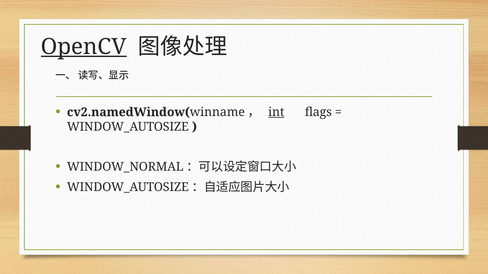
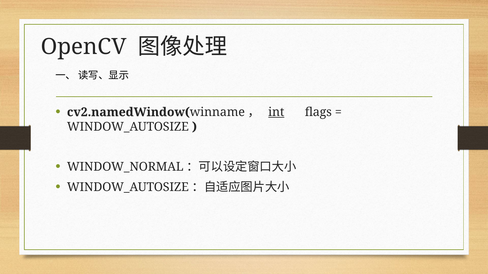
OpenCV underline: present -> none
